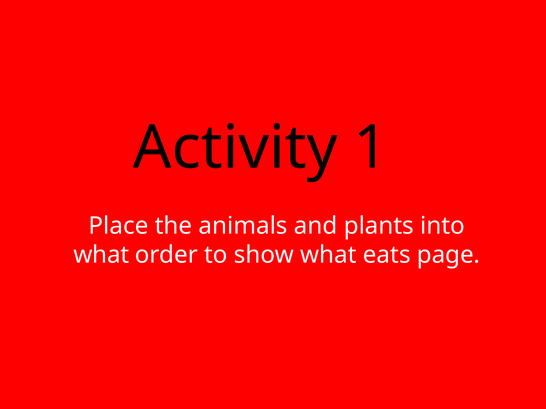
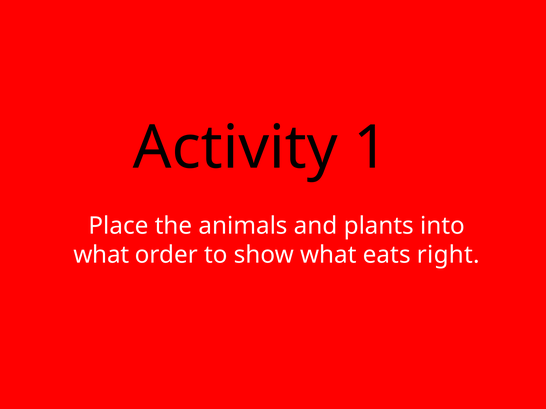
page: page -> right
